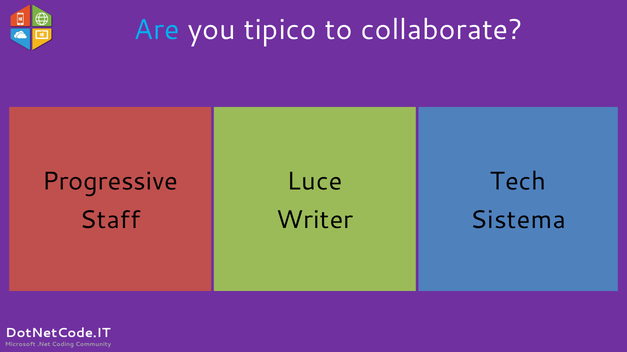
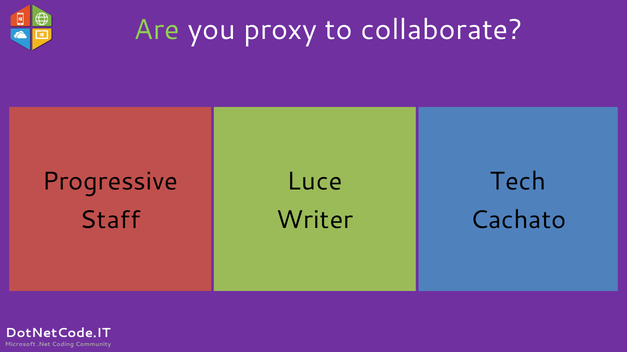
Are colour: light blue -> light green
tipico: tipico -> proxy
Sistema: Sistema -> Cachato
